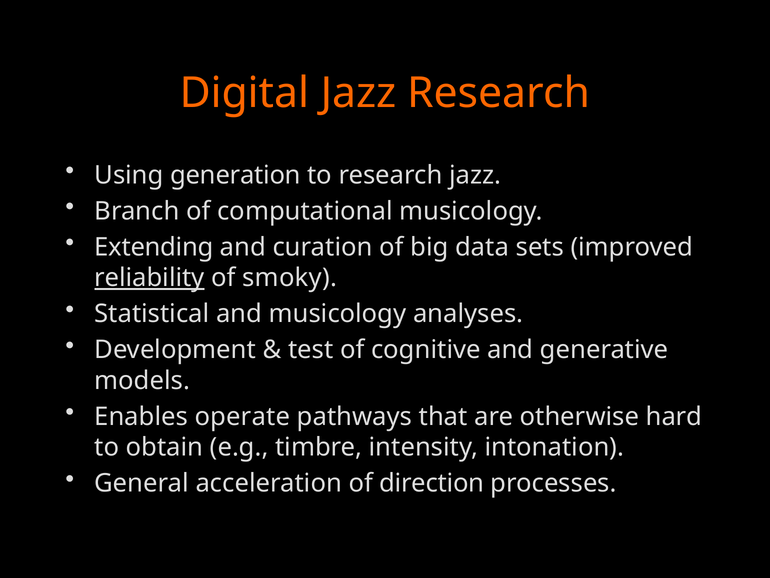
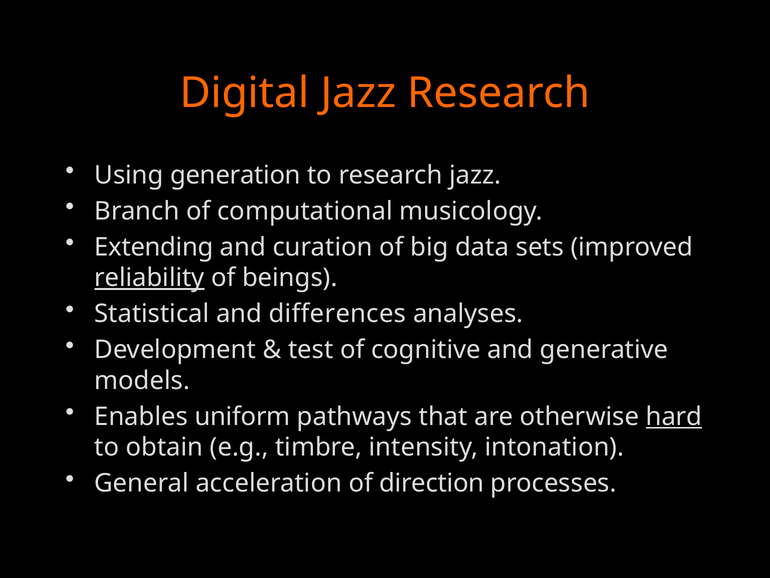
smoky: smoky -> beings
and musicology: musicology -> differences
operate: operate -> uniform
hard underline: none -> present
